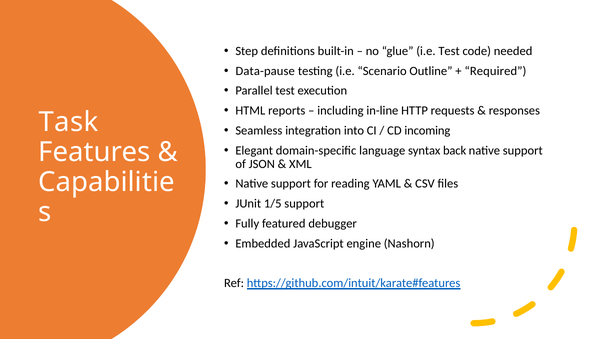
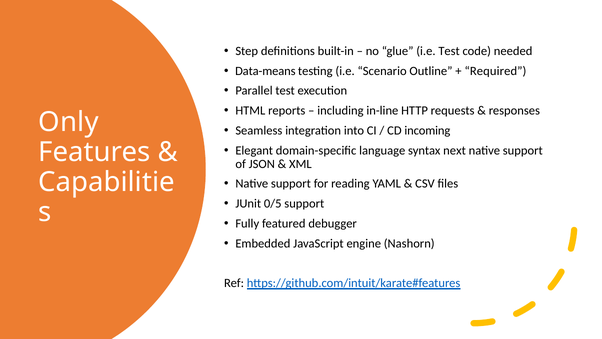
Data-pause: Data-pause -> Data-means
Task: Task -> Only
back: back -> next
1/5: 1/5 -> 0/5
